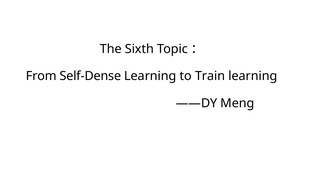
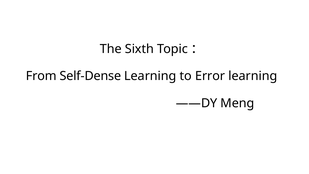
Train: Train -> Error
